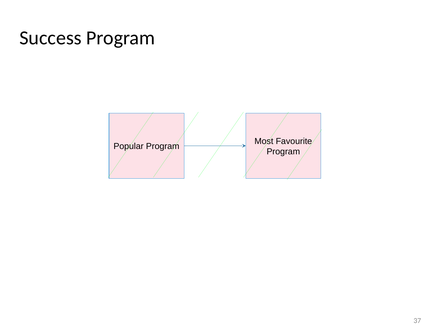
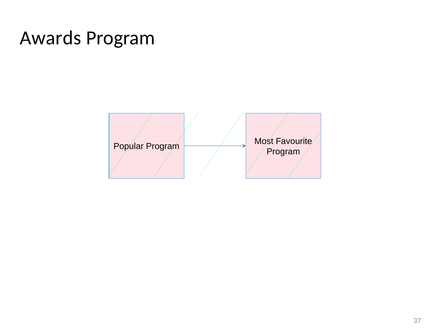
Success: Success -> Awards
